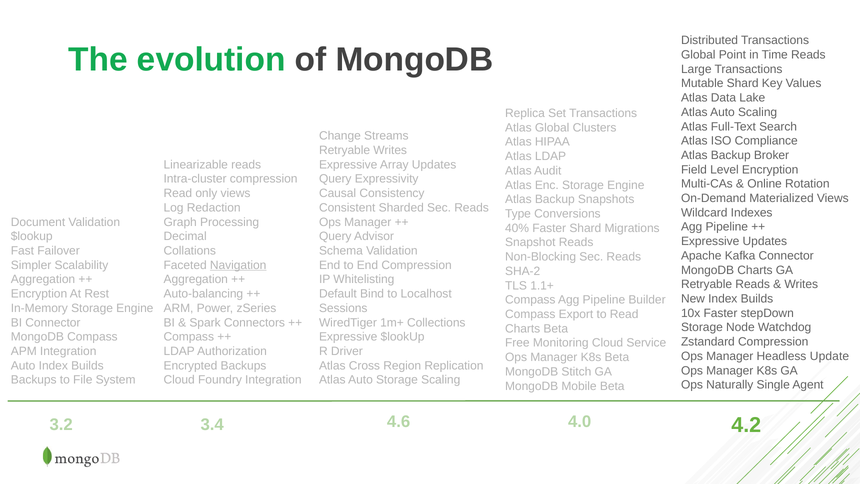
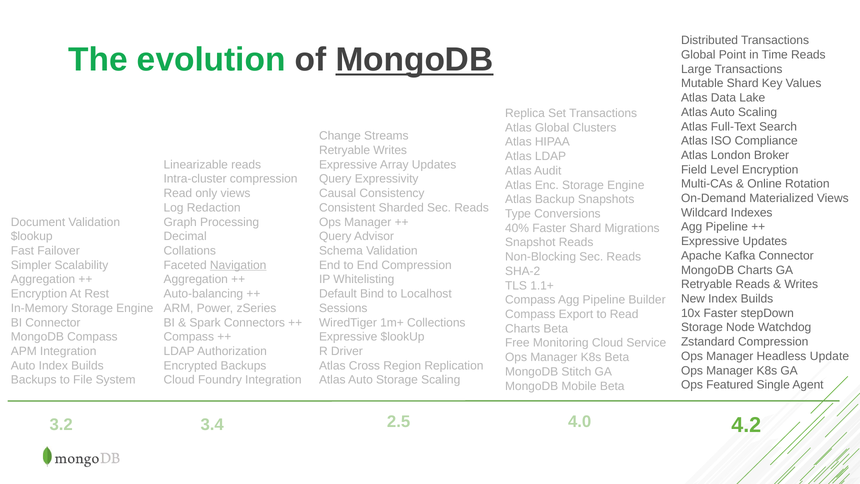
MongoDB at (414, 60) underline: none -> present
Backup at (731, 155): Backup -> London
Naturally: Naturally -> Featured
4.6: 4.6 -> 2.5
